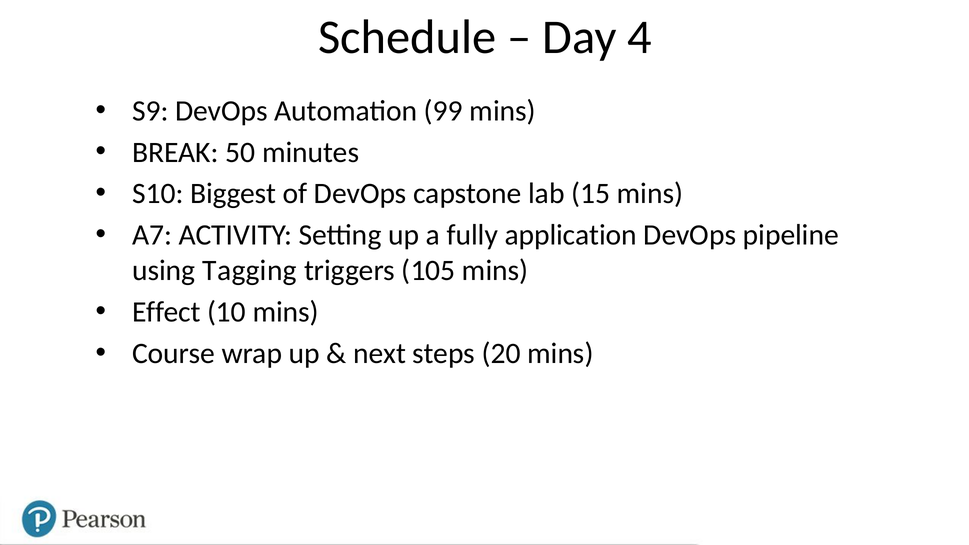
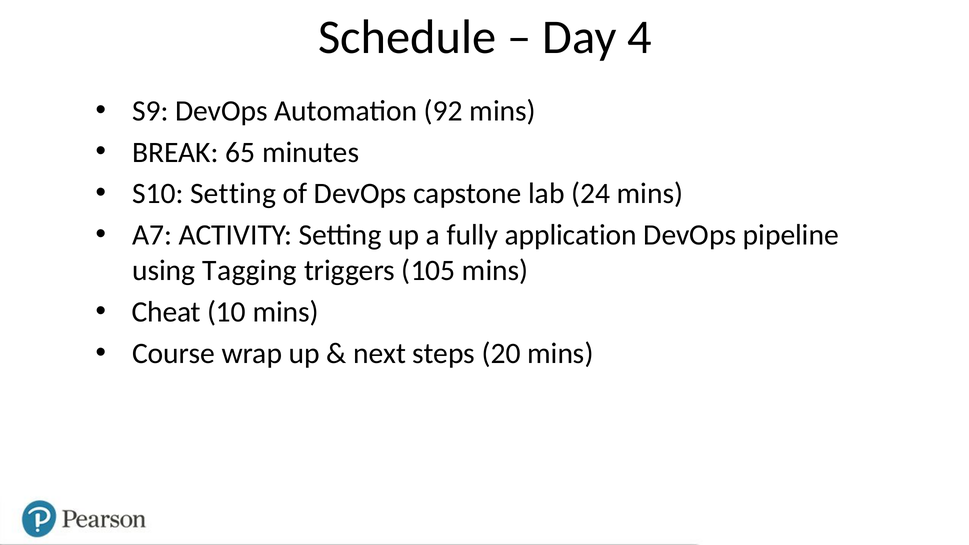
99: 99 -> 92
50: 50 -> 65
S10 Biggest: Biggest -> Setting
15: 15 -> 24
Effect: Effect -> Cheat
